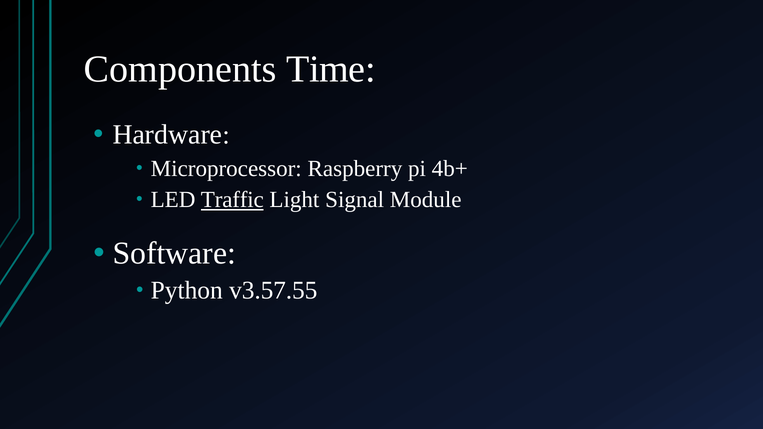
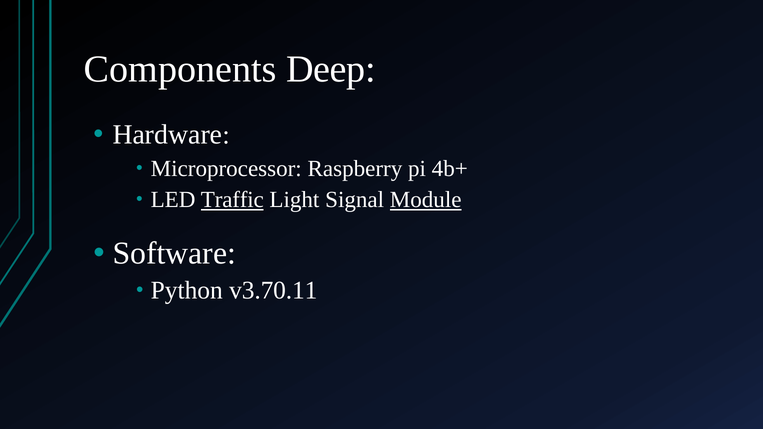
Time: Time -> Deep
Module underline: none -> present
v3.57.55: v3.57.55 -> v3.70.11
